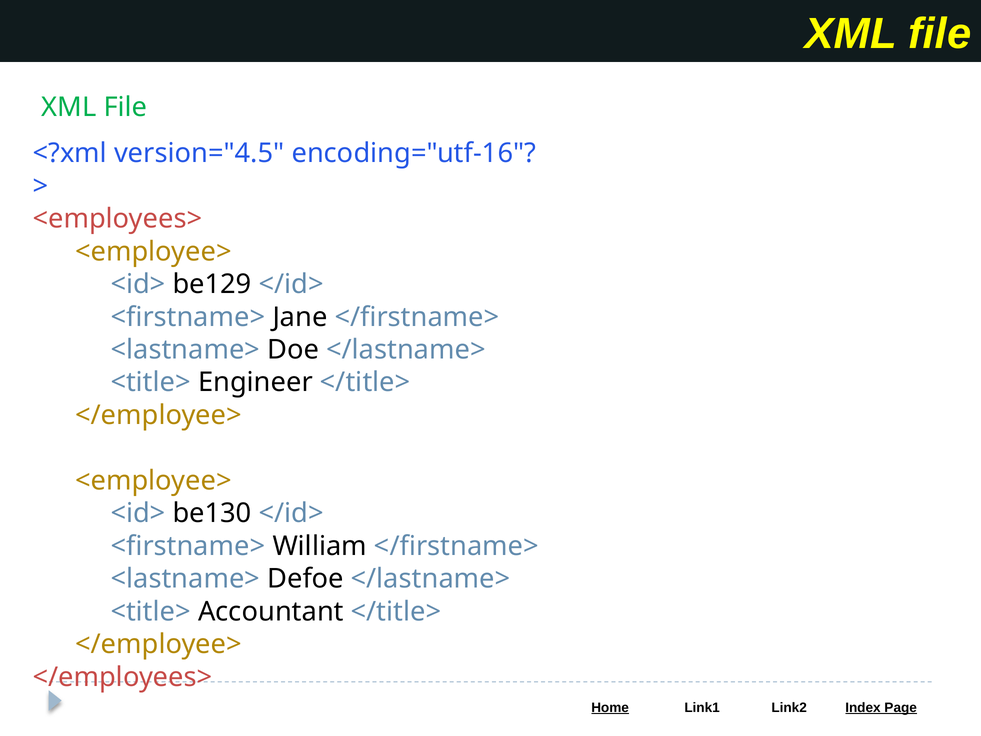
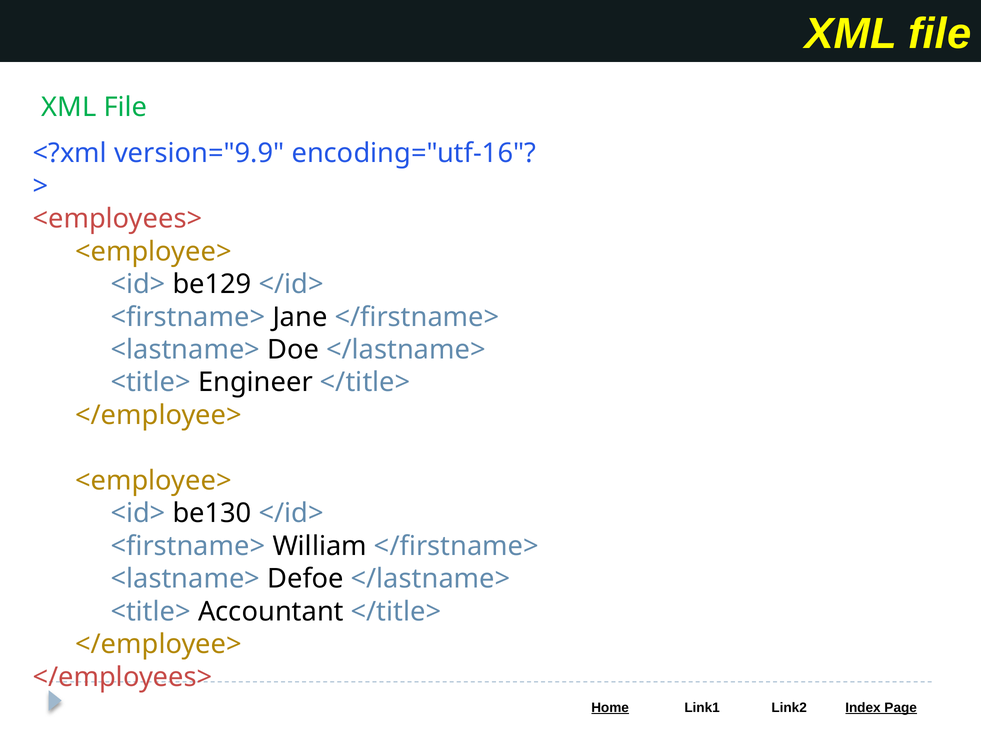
version="4.5: version="4.5 -> version="9.9
